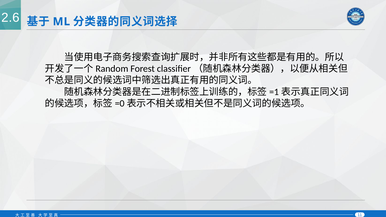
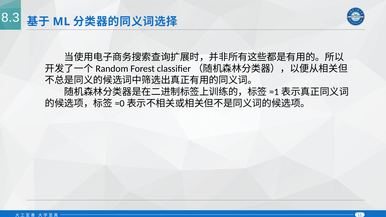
2.6: 2.6 -> 8.3
